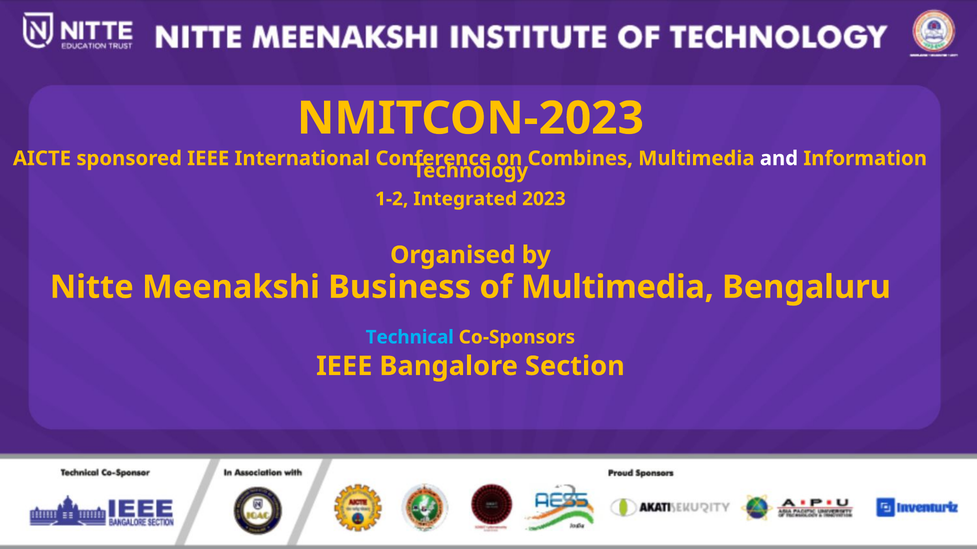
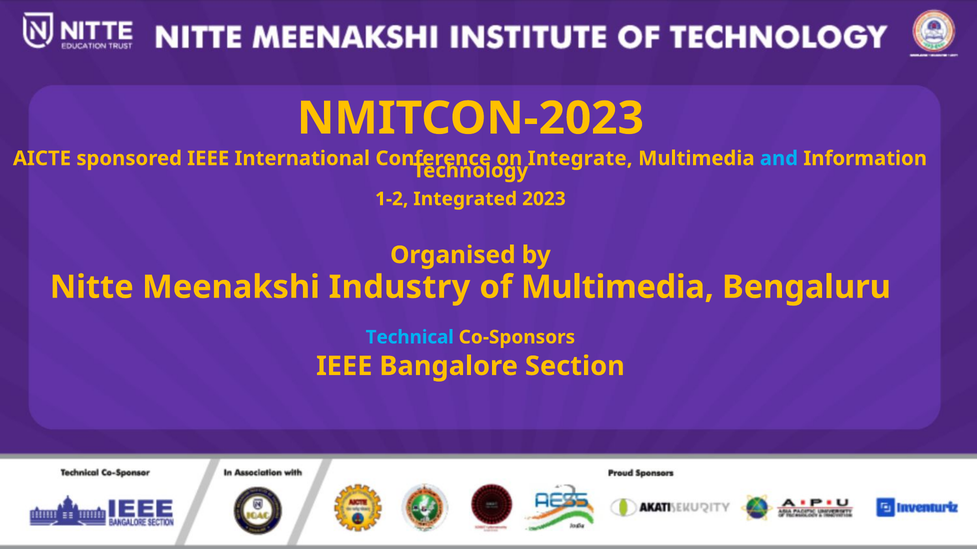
Combines: Combines -> Integrate
and colour: white -> light blue
Business: Business -> Industry
